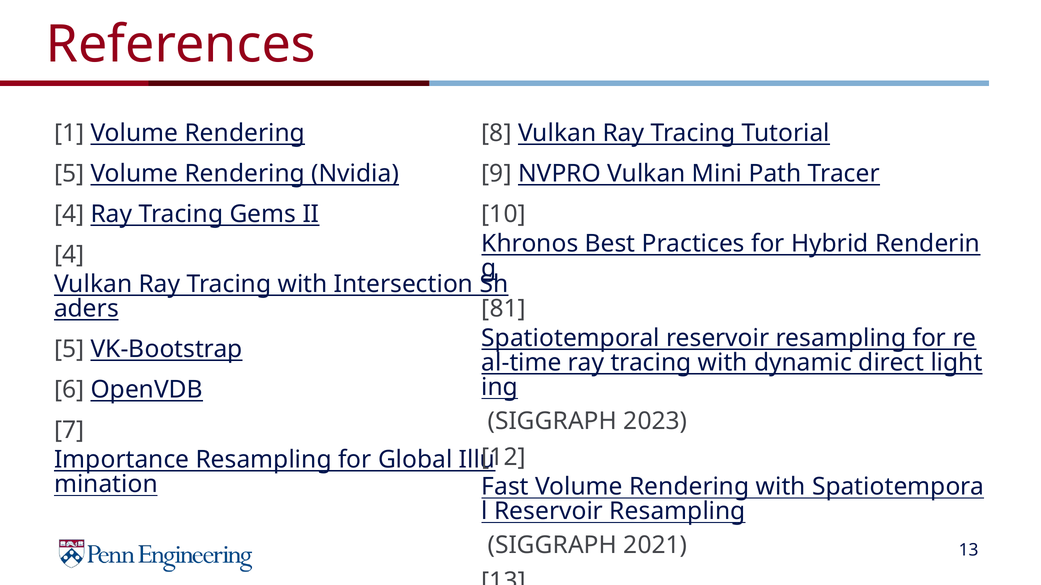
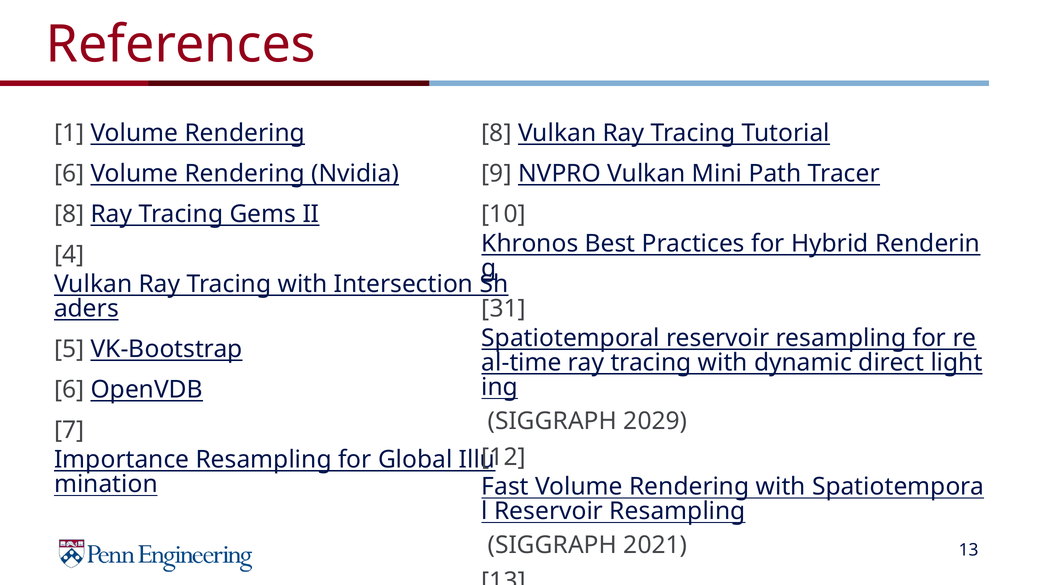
5 at (69, 174): 5 -> 6
4 at (69, 214): 4 -> 8
81: 81 -> 31
2023: 2023 -> 2029
